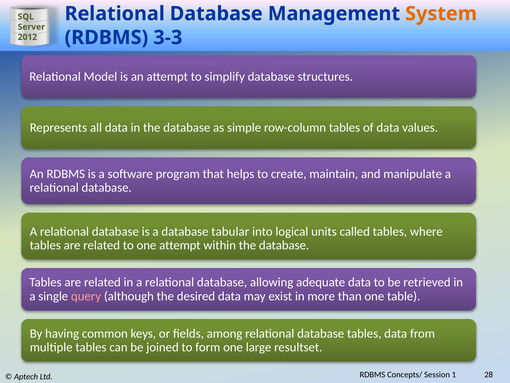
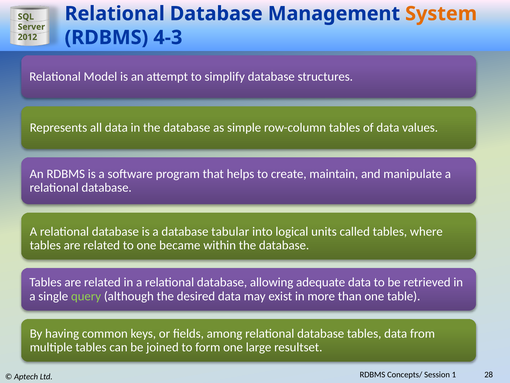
3-3: 3-3 -> 4-3
one attempt: attempt -> became
query colour: pink -> light green
